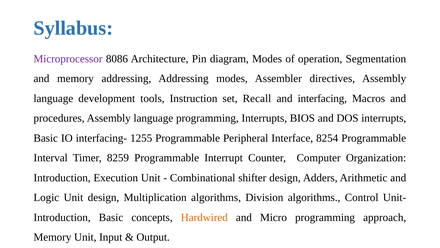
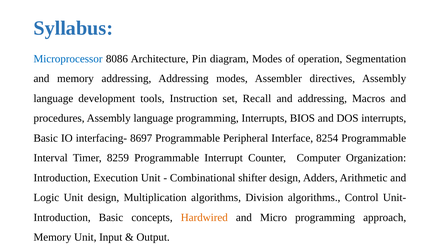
Microprocessor colour: purple -> blue
and interfacing: interfacing -> addressing
1255: 1255 -> 8697
